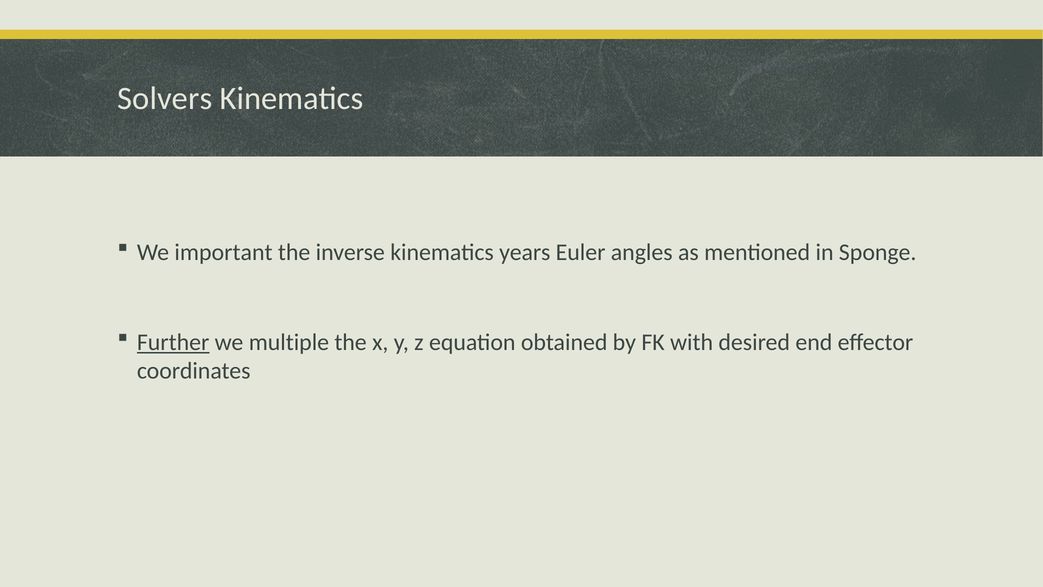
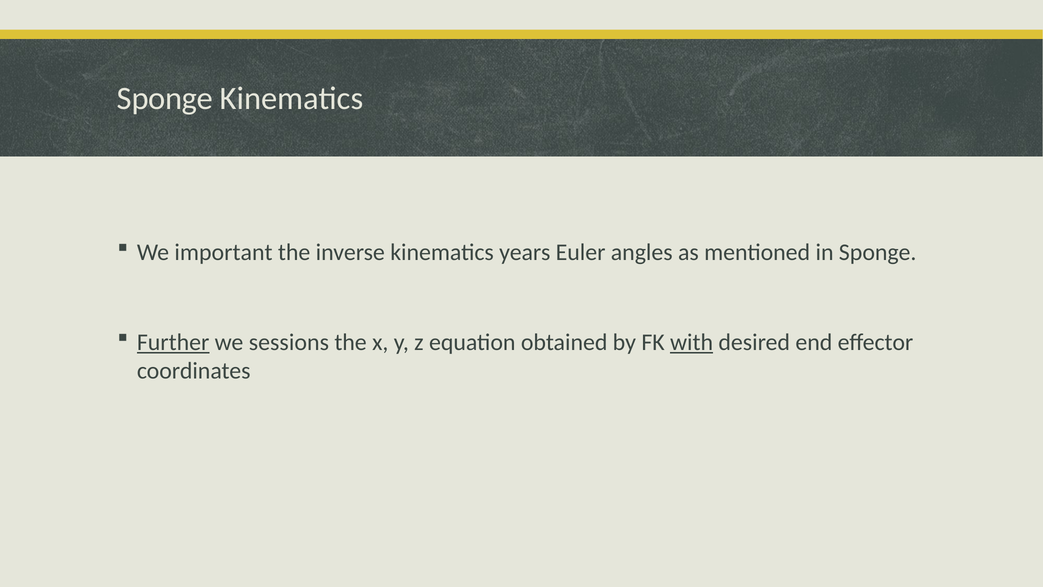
Solvers at (165, 99): Solvers -> Sponge
multiple: multiple -> sessions
with underline: none -> present
